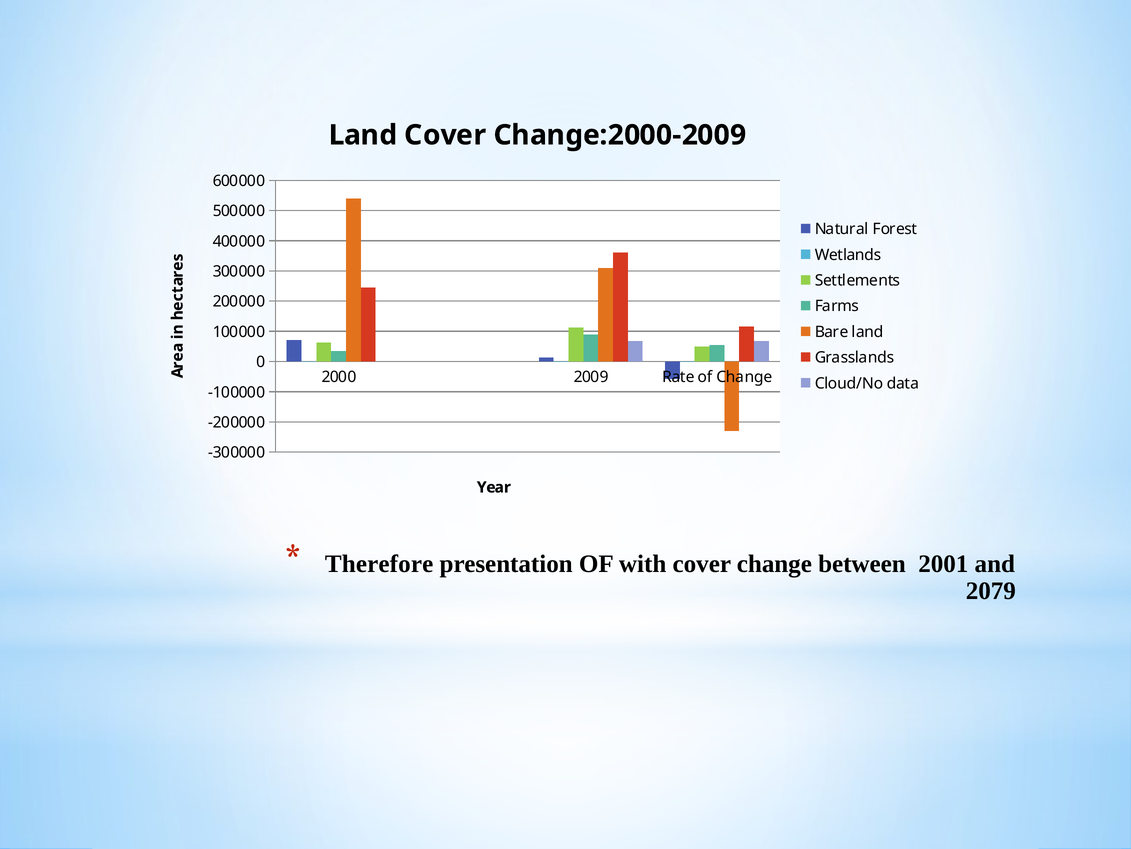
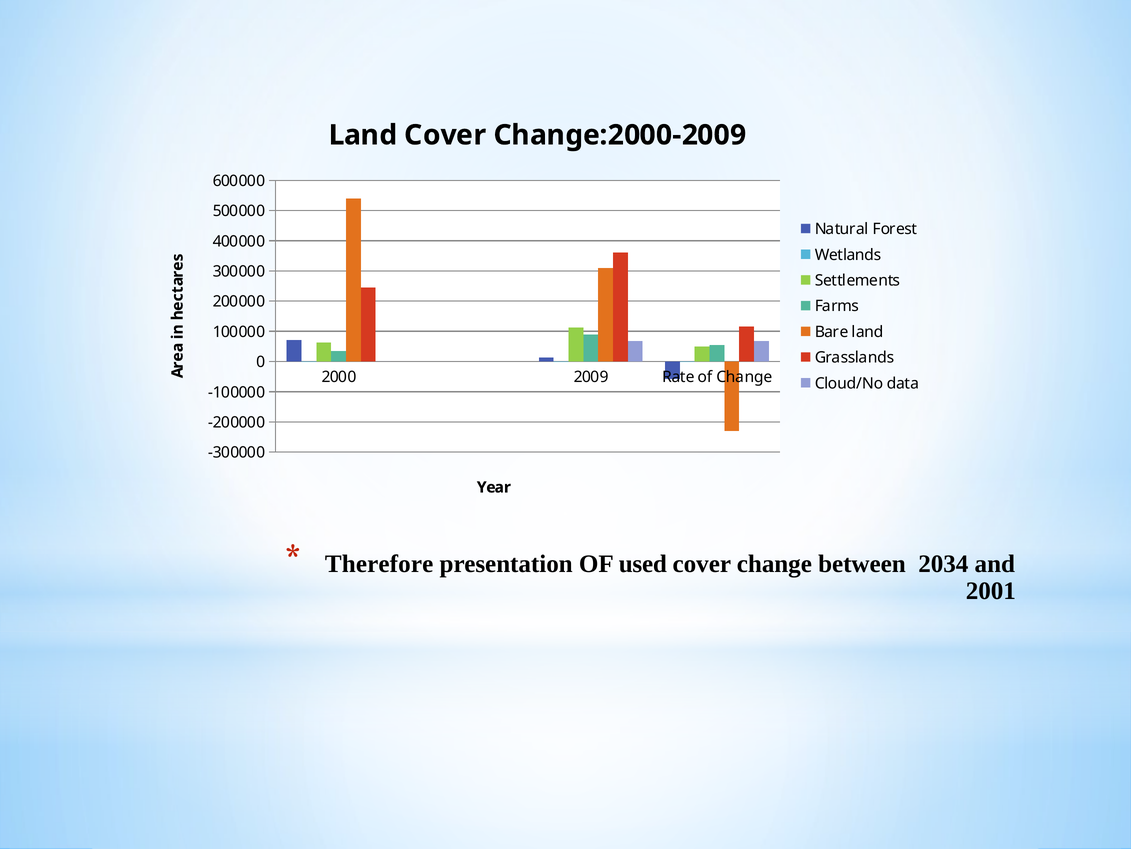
with: with -> used
2001: 2001 -> 2034
2079: 2079 -> 2001
